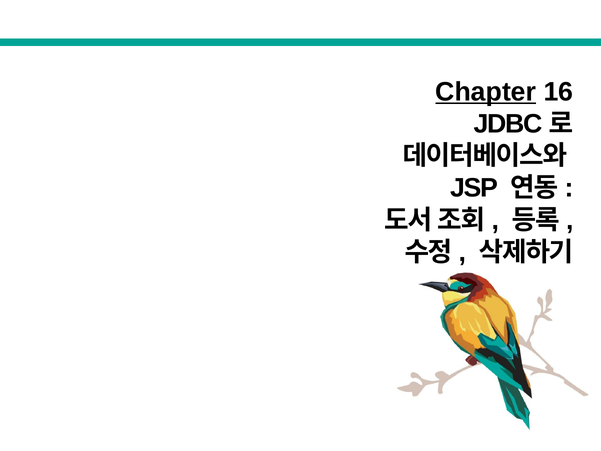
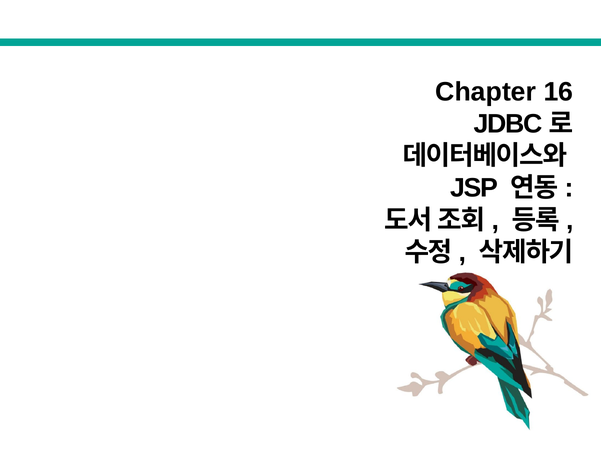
Chapter underline: present -> none
